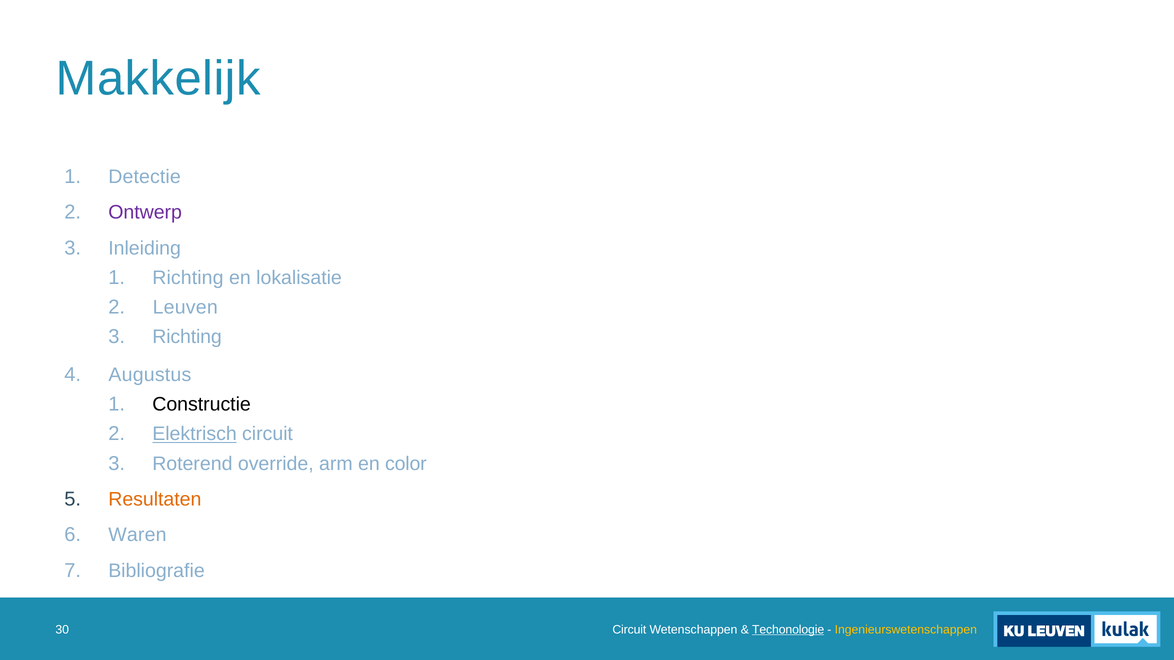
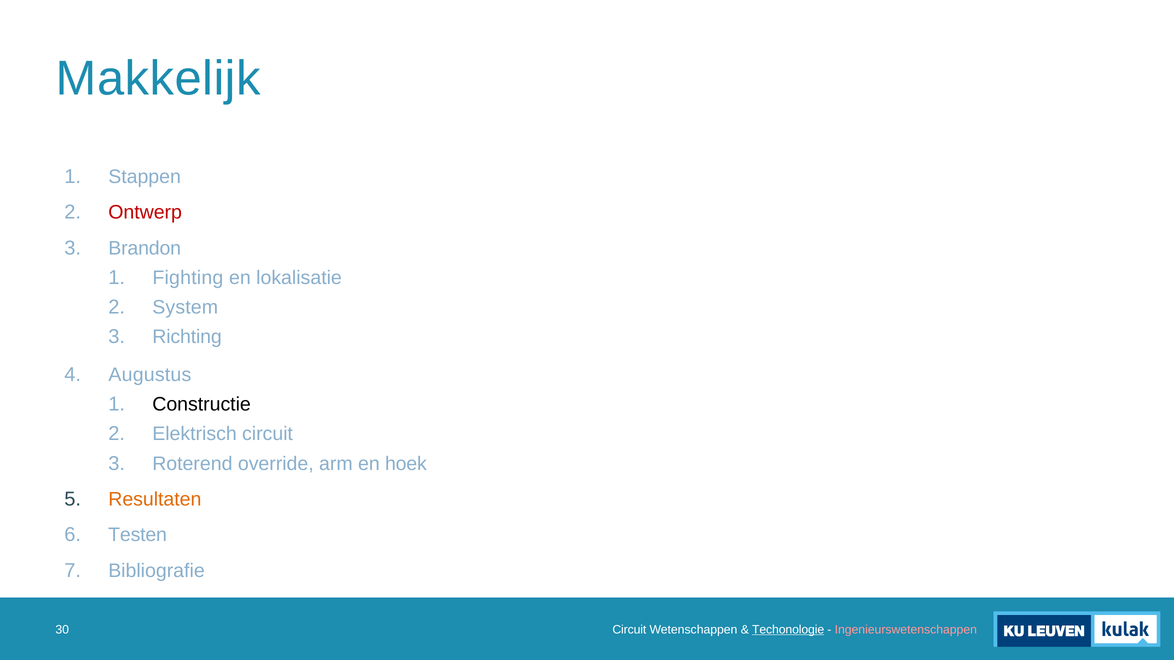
Detectie: Detectie -> Stappen
Ontwerp colour: purple -> red
Inleiding: Inleiding -> Brandon
Richting at (188, 278): Richting -> Fighting
Leuven: Leuven -> System
Elektrisch underline: present -> none
color: color -> hoek
Waren: Waren -> Testen
Ingenieurswetenschappen colour: yellow -> pink
